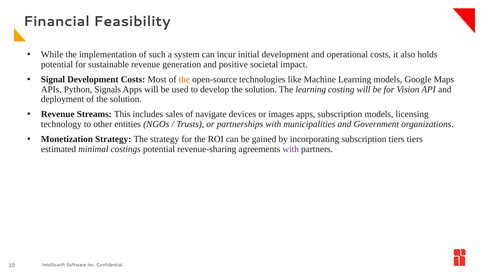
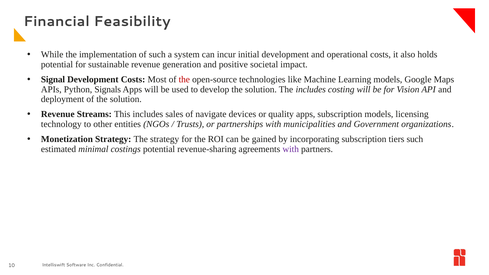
the at (184, 80) colour: orange -> red
The learning: learning -> includes
images: images -> quality
tiers tiers: tiers -> such
